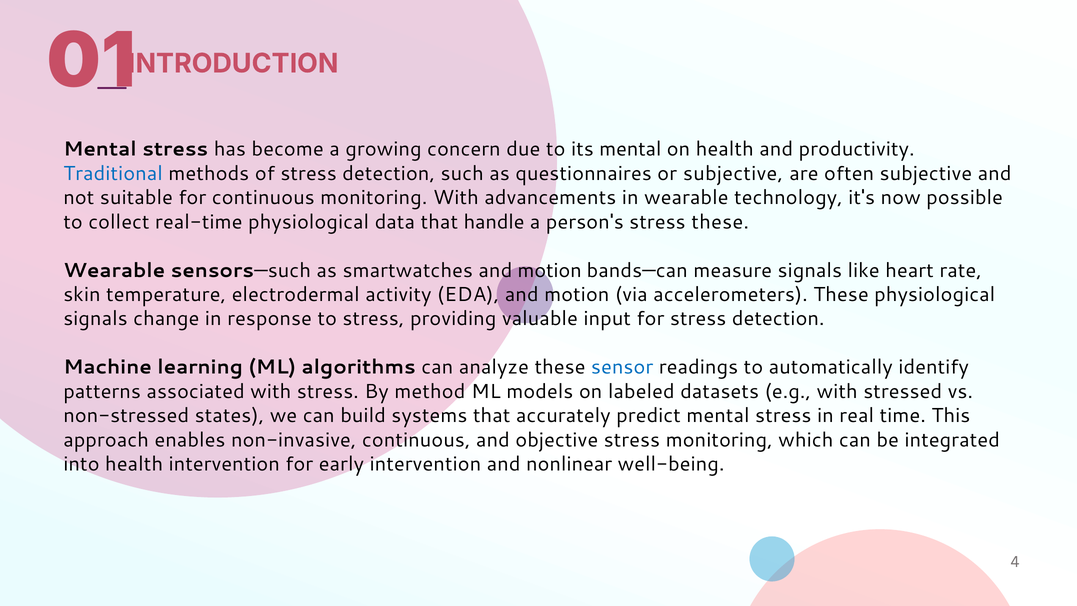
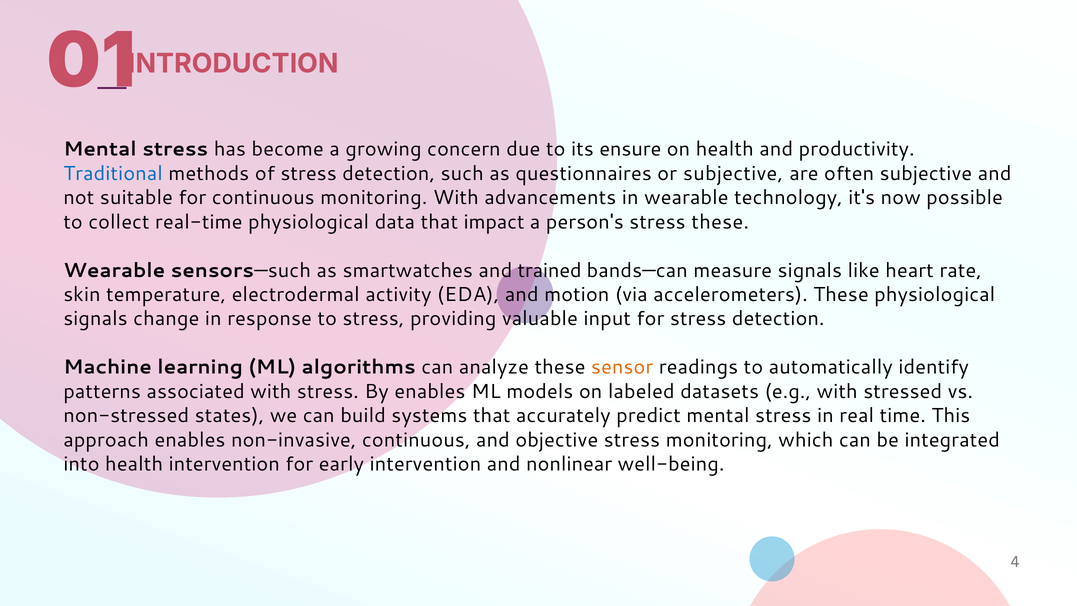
its mental: mental -> ensure
handle: handle -> impact
smartwatches and motion: motion -> trained
sensor colour: blue -> orange
By method: method -> enables
